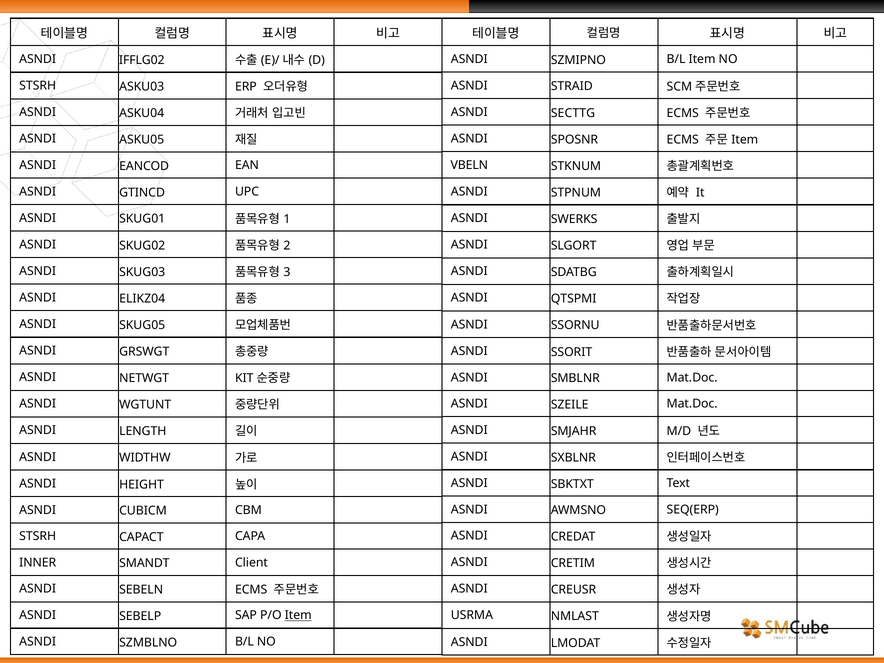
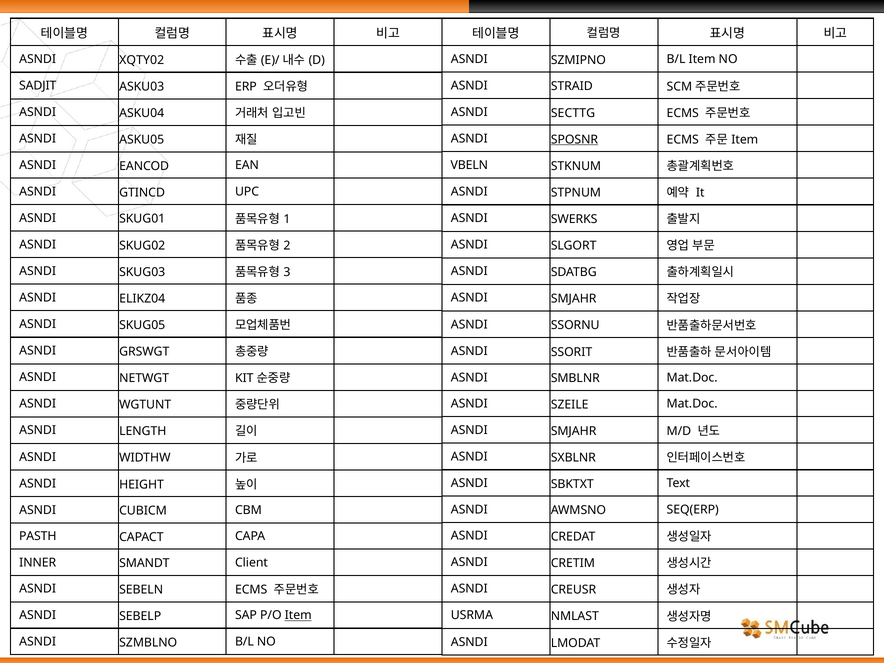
IFFLG02: IFFLG02 -> XQTY02
STSRH at (38, 86): STSRH -> SADJIT
SPOSNR underline: none -> present
QTSPMI at (574, 299): QTSPMI -> SMJAHR
STSRH at (38, 536): STSRH -> PASTH
